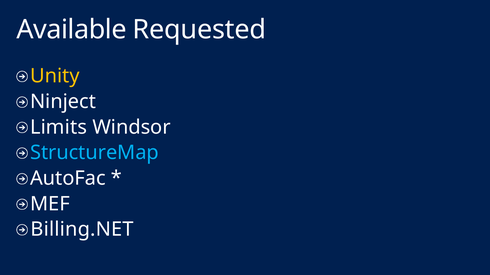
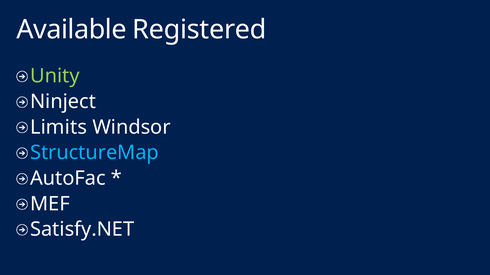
Requested: Requested -> Registered
Unity colour: yellow -> light green
Billing.NET: Billing.NET -> Satisfy.NET
